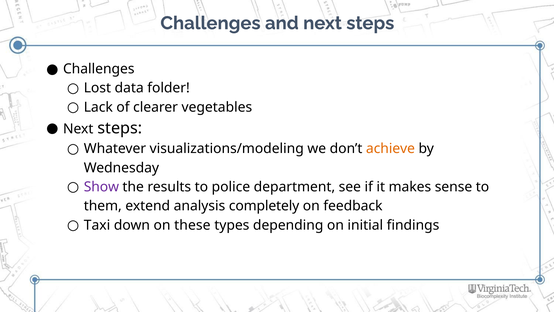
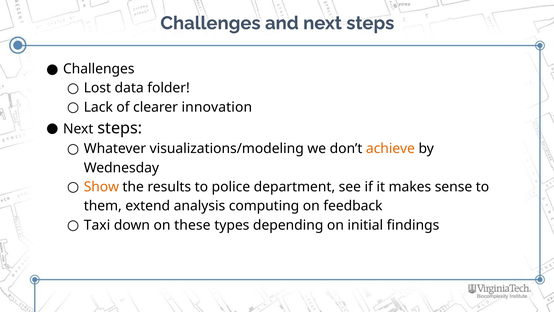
vegetables: vegetables -> innovation
Show colour: purple -> orange
completely: completely -> computing
